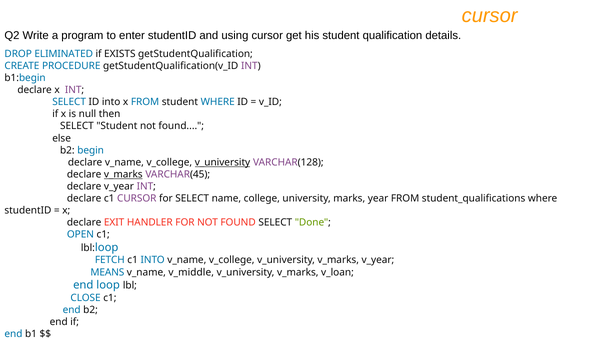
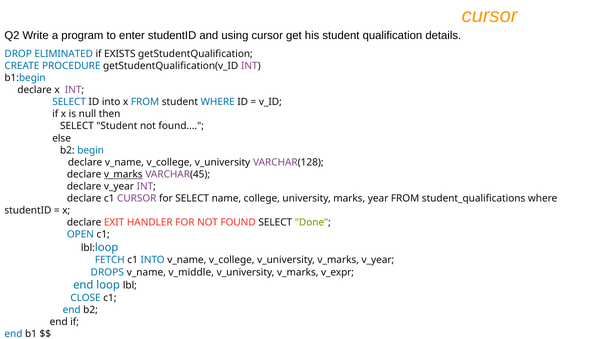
v_university at (223, 162) underline: present -> none
MEANS: MEANS -> DROPS
v_loan: v_loan -> v_expr
